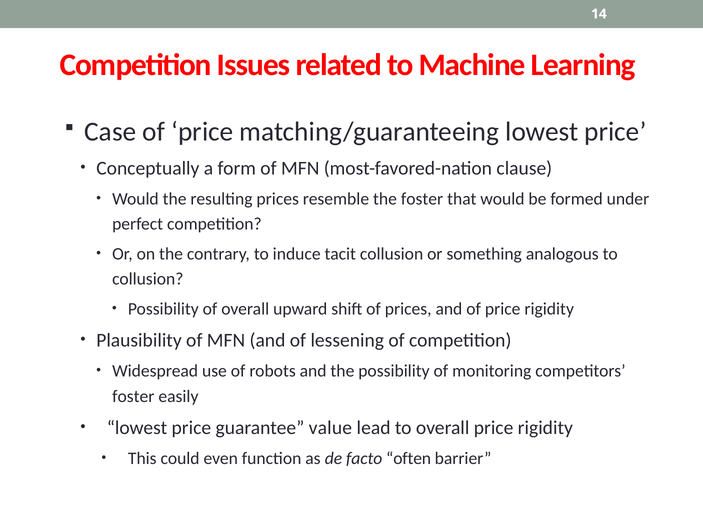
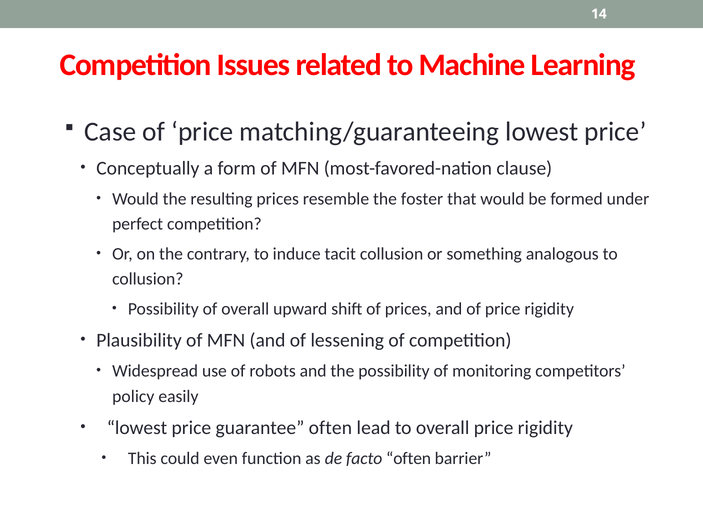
foster at (133, 397): foster -> policy
guarantee value: value -> often
